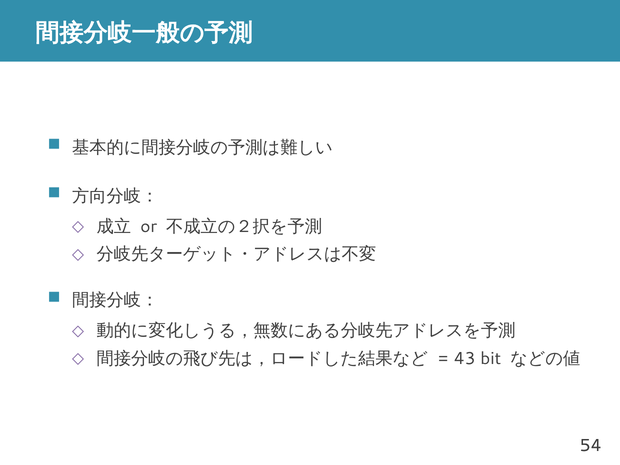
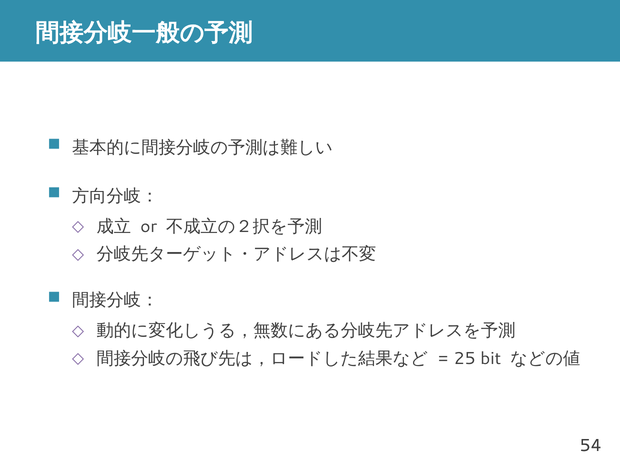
43: 43 -> 25
